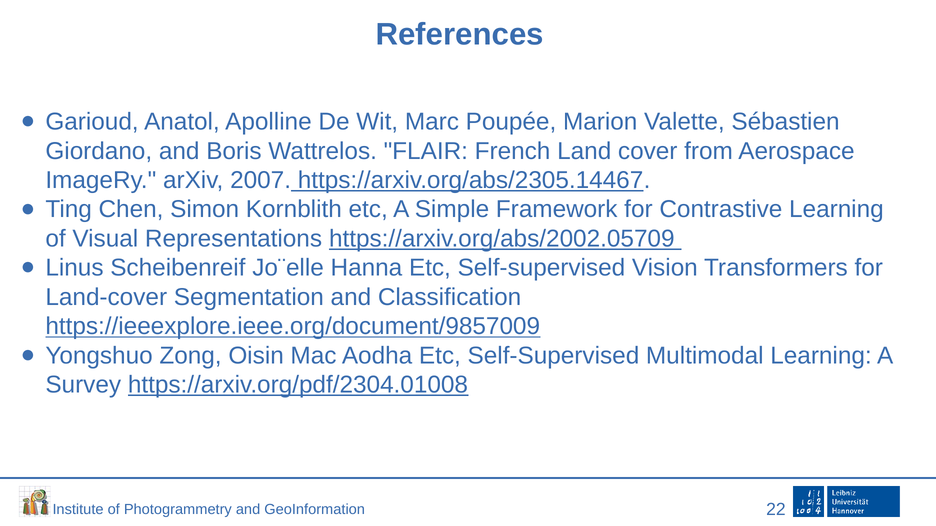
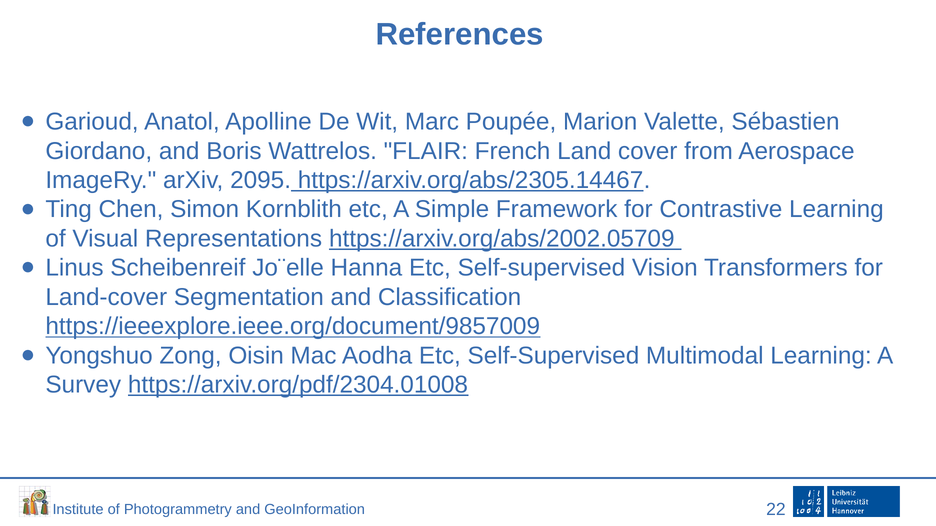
2007: 2007 -> 2095
